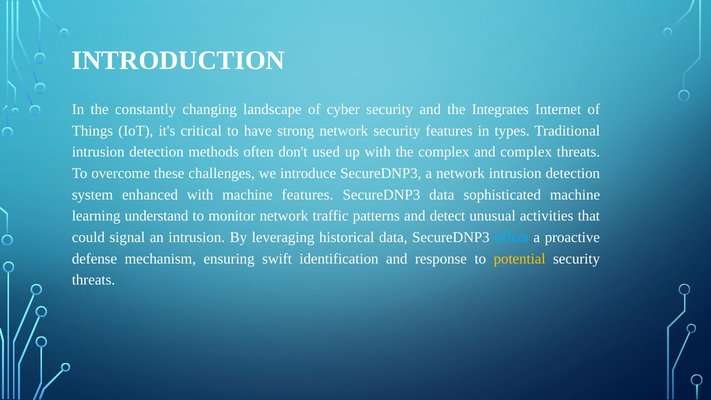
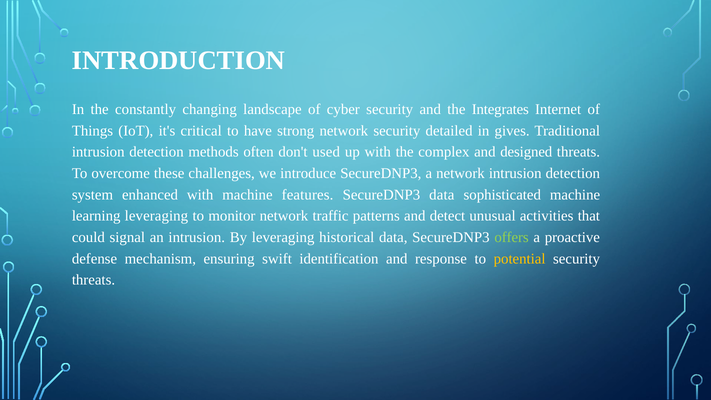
security features: features -> detailed
types: types -> gives
and complex: complex -> designed
learning understand: understand -> leveraging
offers colour: light blue -> light green
